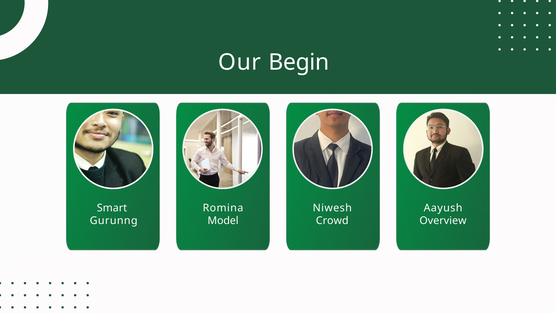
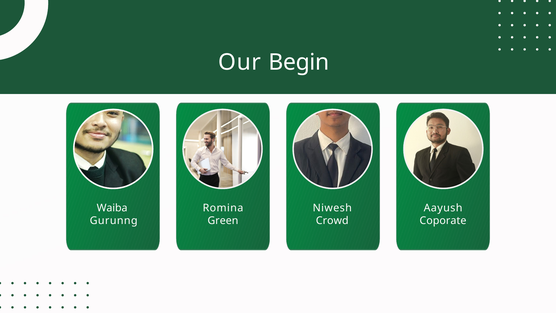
Smart: Smart -> Waiba
Model: Model -> Green
Overview: Overview -> Coporate
